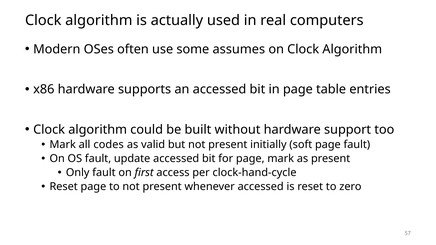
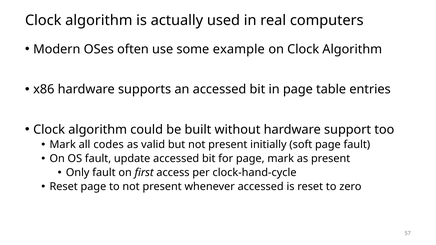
assumes: assumes -> example
